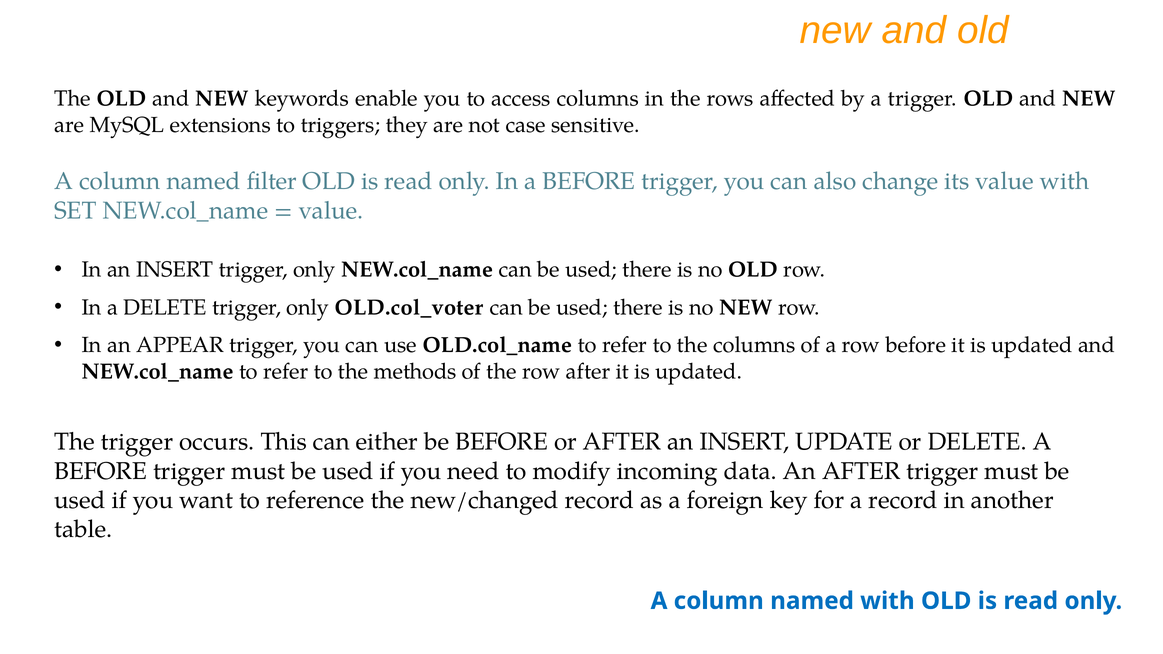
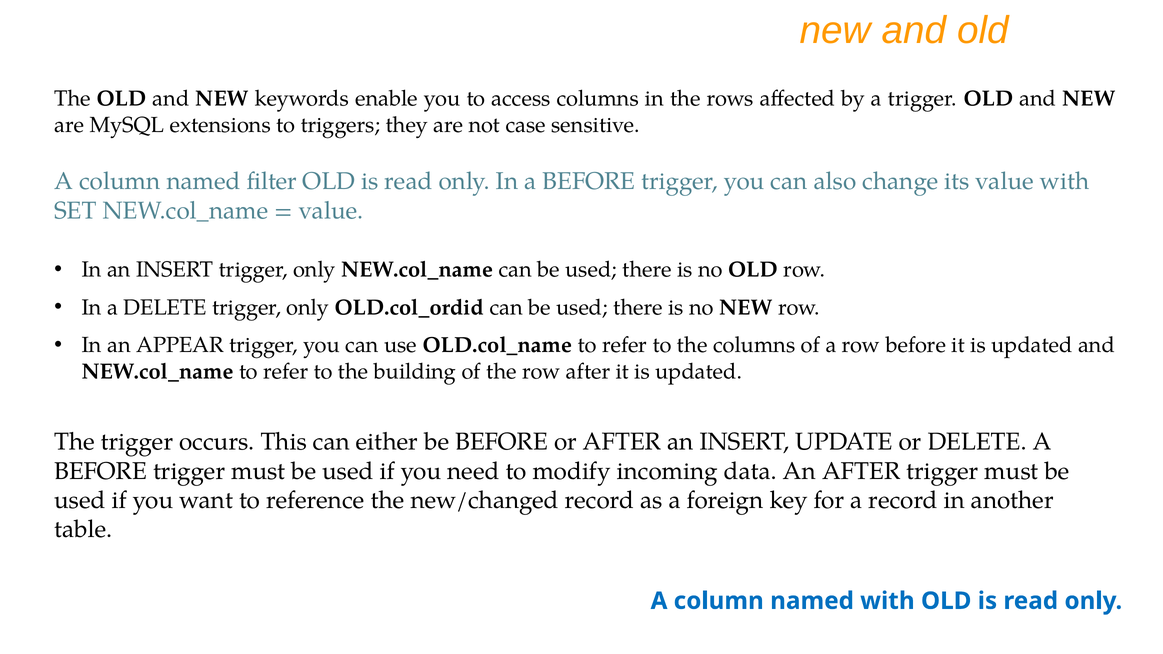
OLD.col_voter: OLD.col_voter -> OLD.col_ordid
methods: methods -> building
